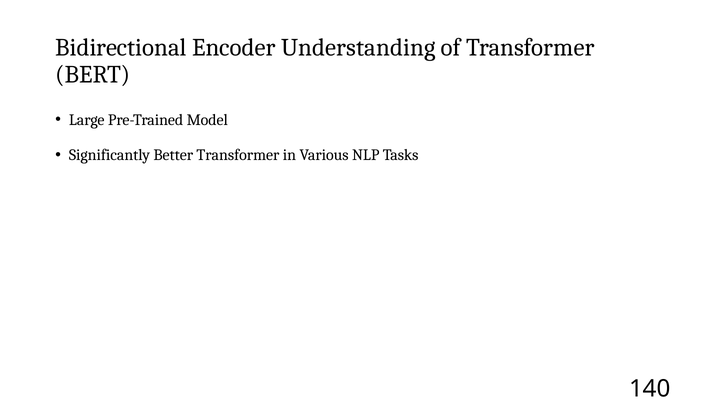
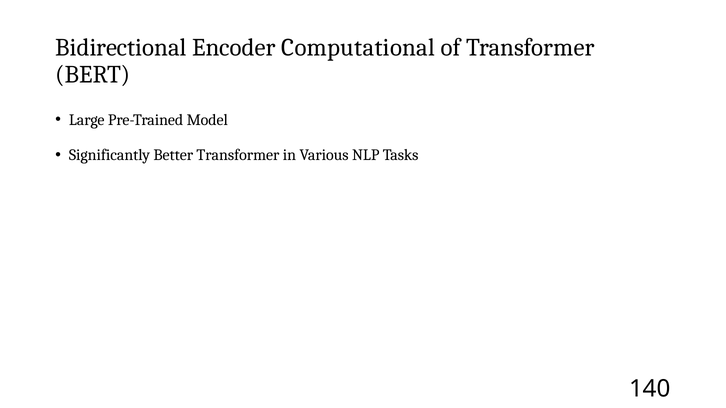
Understanding: Understanding -> Computational
